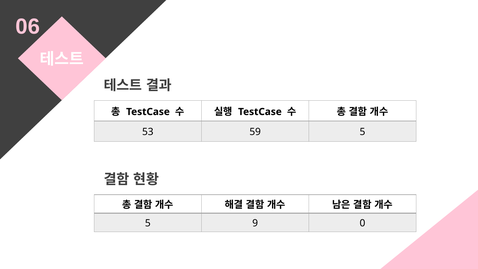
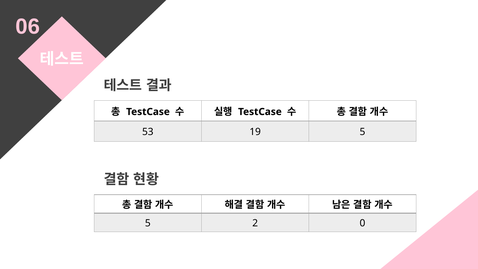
59: 59 -> 19
9: 9 -> 2
